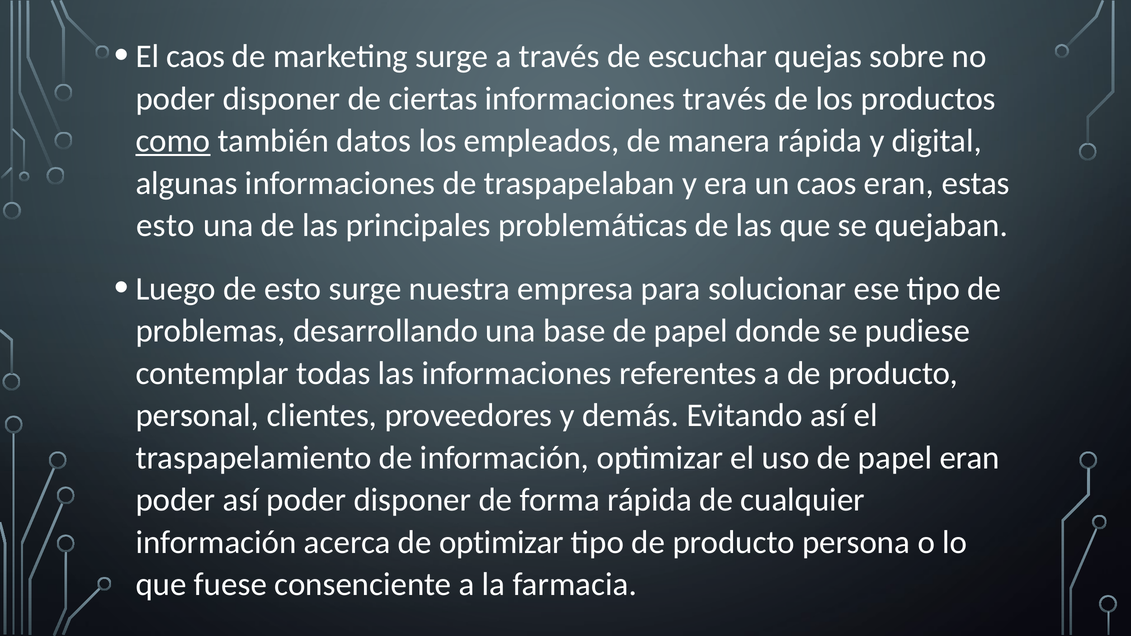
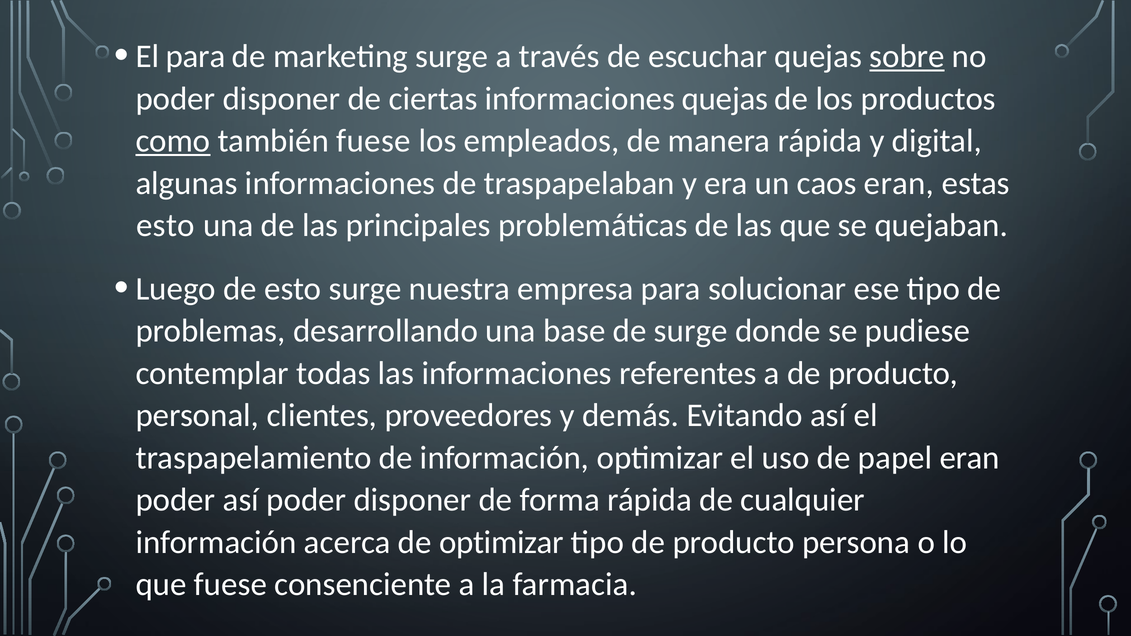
El caos: caos -> para
sobre underline: none -> present
informaciones través: través -> quejas
también datos: datos -> fuese
base de papel: papel -> surge
